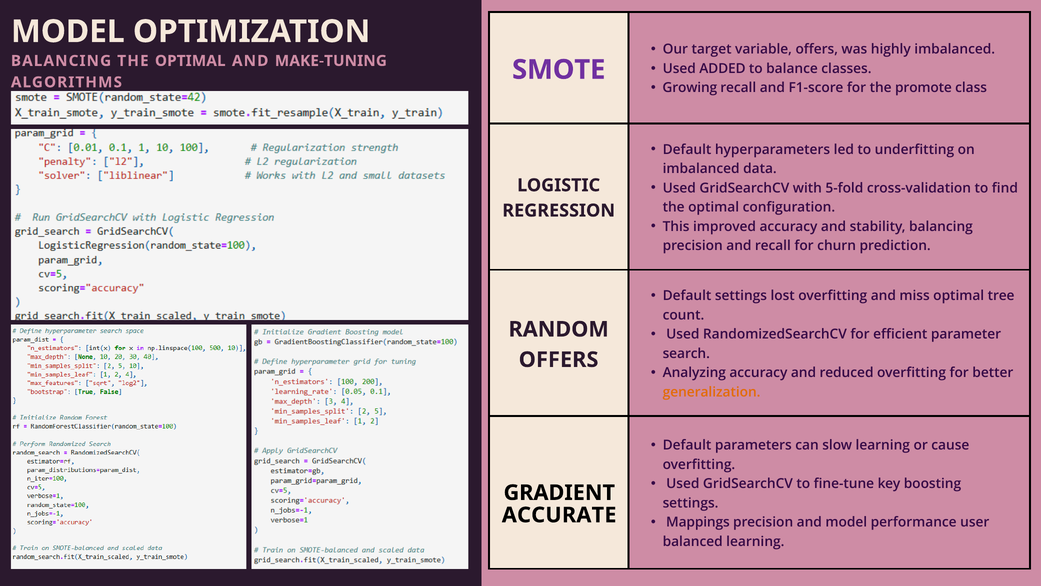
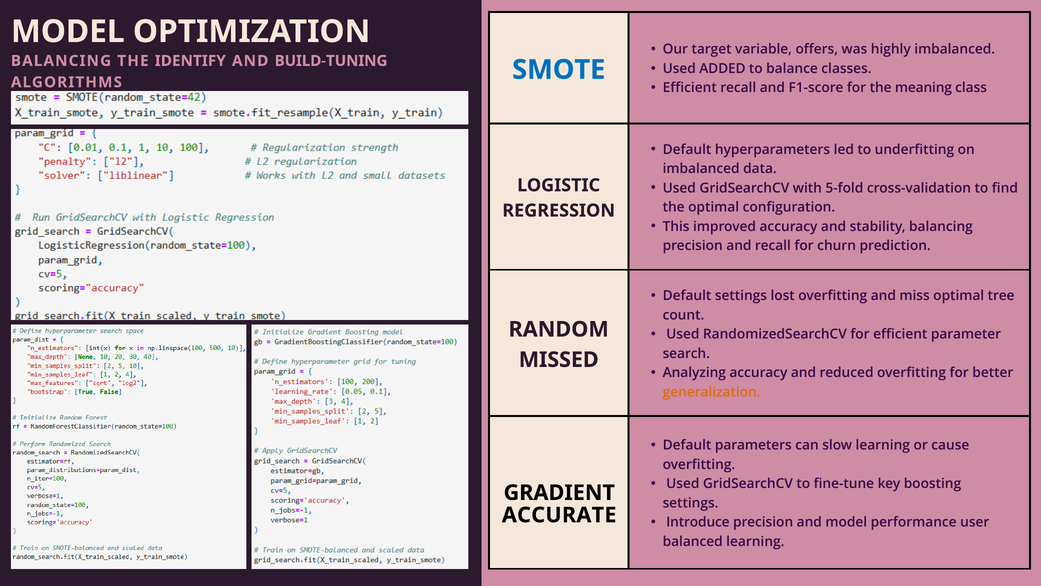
BALANCING THE OPTIMAL: OPTIMAL -> IDENTIFY
MAKE-TUNING: MAKE-TUNING -> BUILD-TUNING
SMOTE colour: purple -> blue
Growing at (690, 88): Growing -> Efficient
promote: promote -> meaning
OFFERS at (559, 360): OFFERS -> MISSED
Mappings: Mappings -> Introduce
